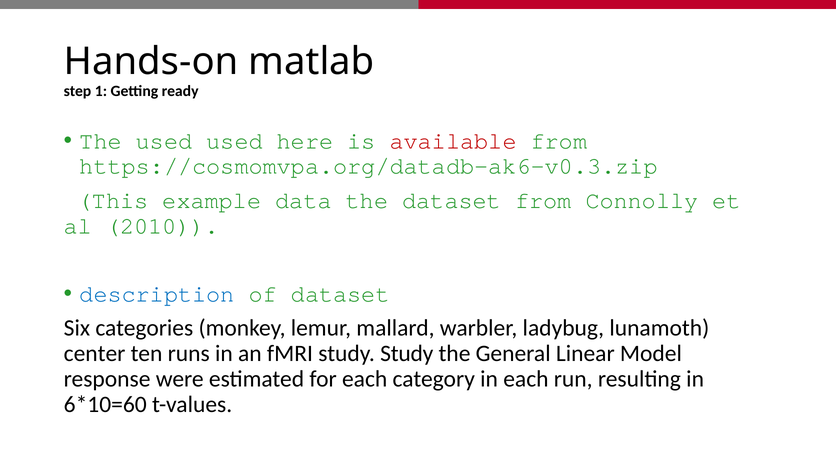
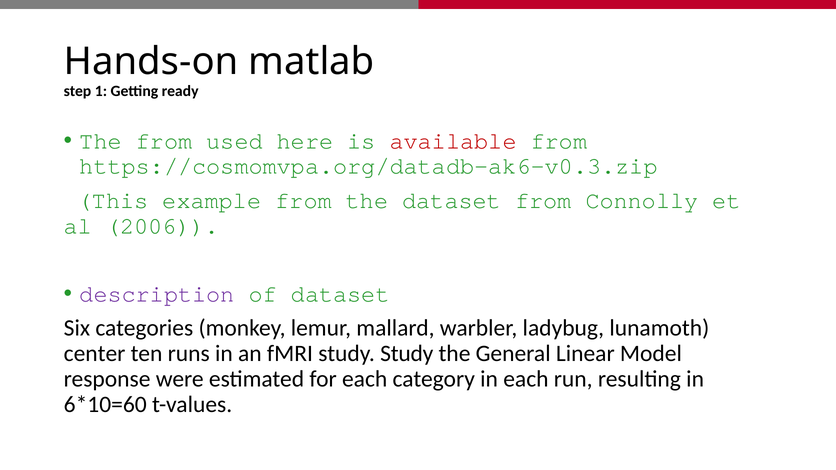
The used: used -> from
example data: data -> from
2010: 2010 -> 2006
description colour: blue -> purple
